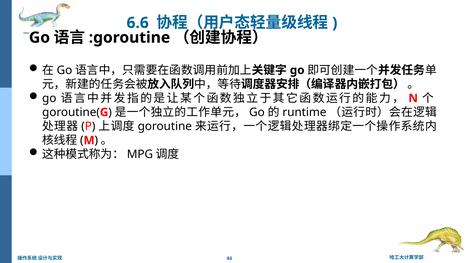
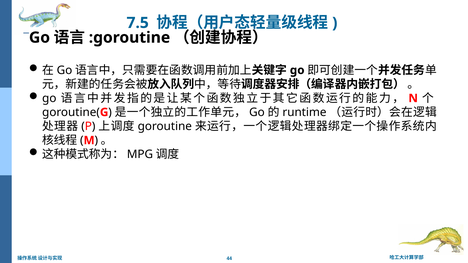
6.6: 6.6 -> 7.5
